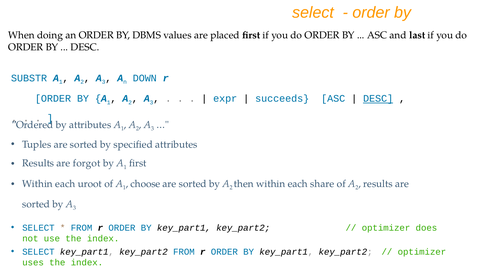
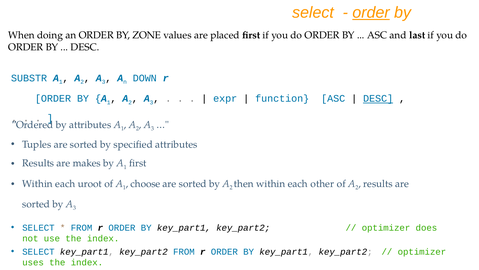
order at (371, 12) underline: none -> present
DBMS: DBMS -> ZONE
succeeds: succeeds -> function
forgot: forgot -> makes
share: share -> other
